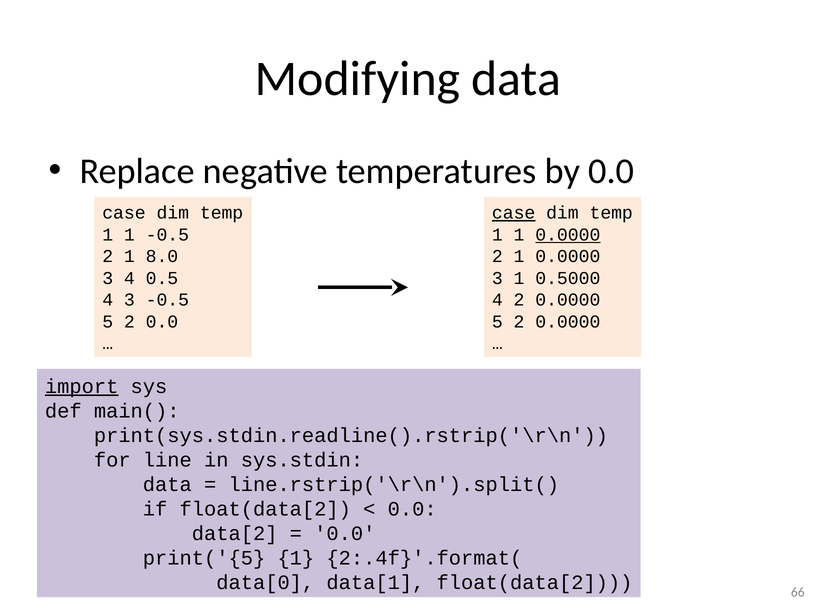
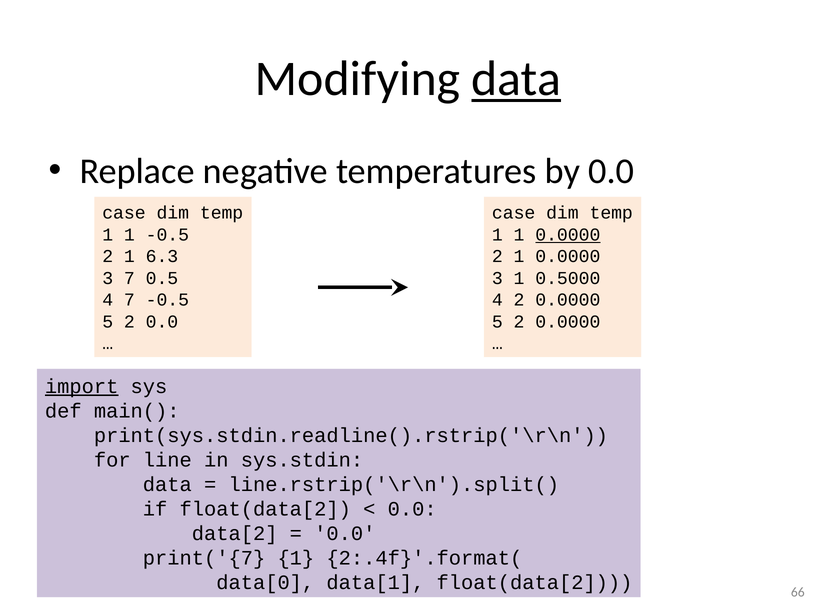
data at (516, 79) underline: none -> present
case at (514, 213) underline: present -> none
8.0: 8.0 -> 6.3
3 4: 4 -> 7
4 3: 3 -> 7
print('{5: print('{5 -> print('{7
